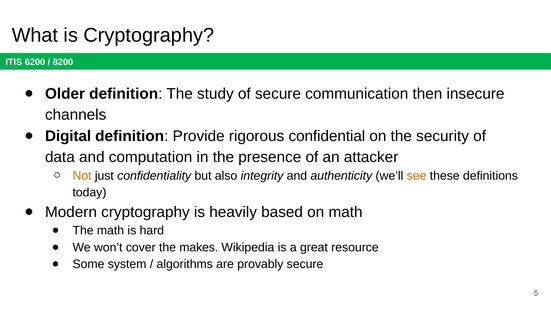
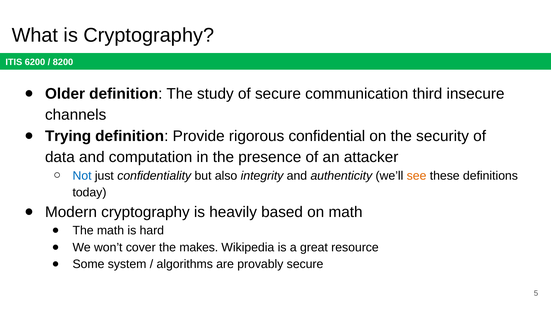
then: then -> third
Digital: Digital -> Trying
Not colour: orange -> blue
